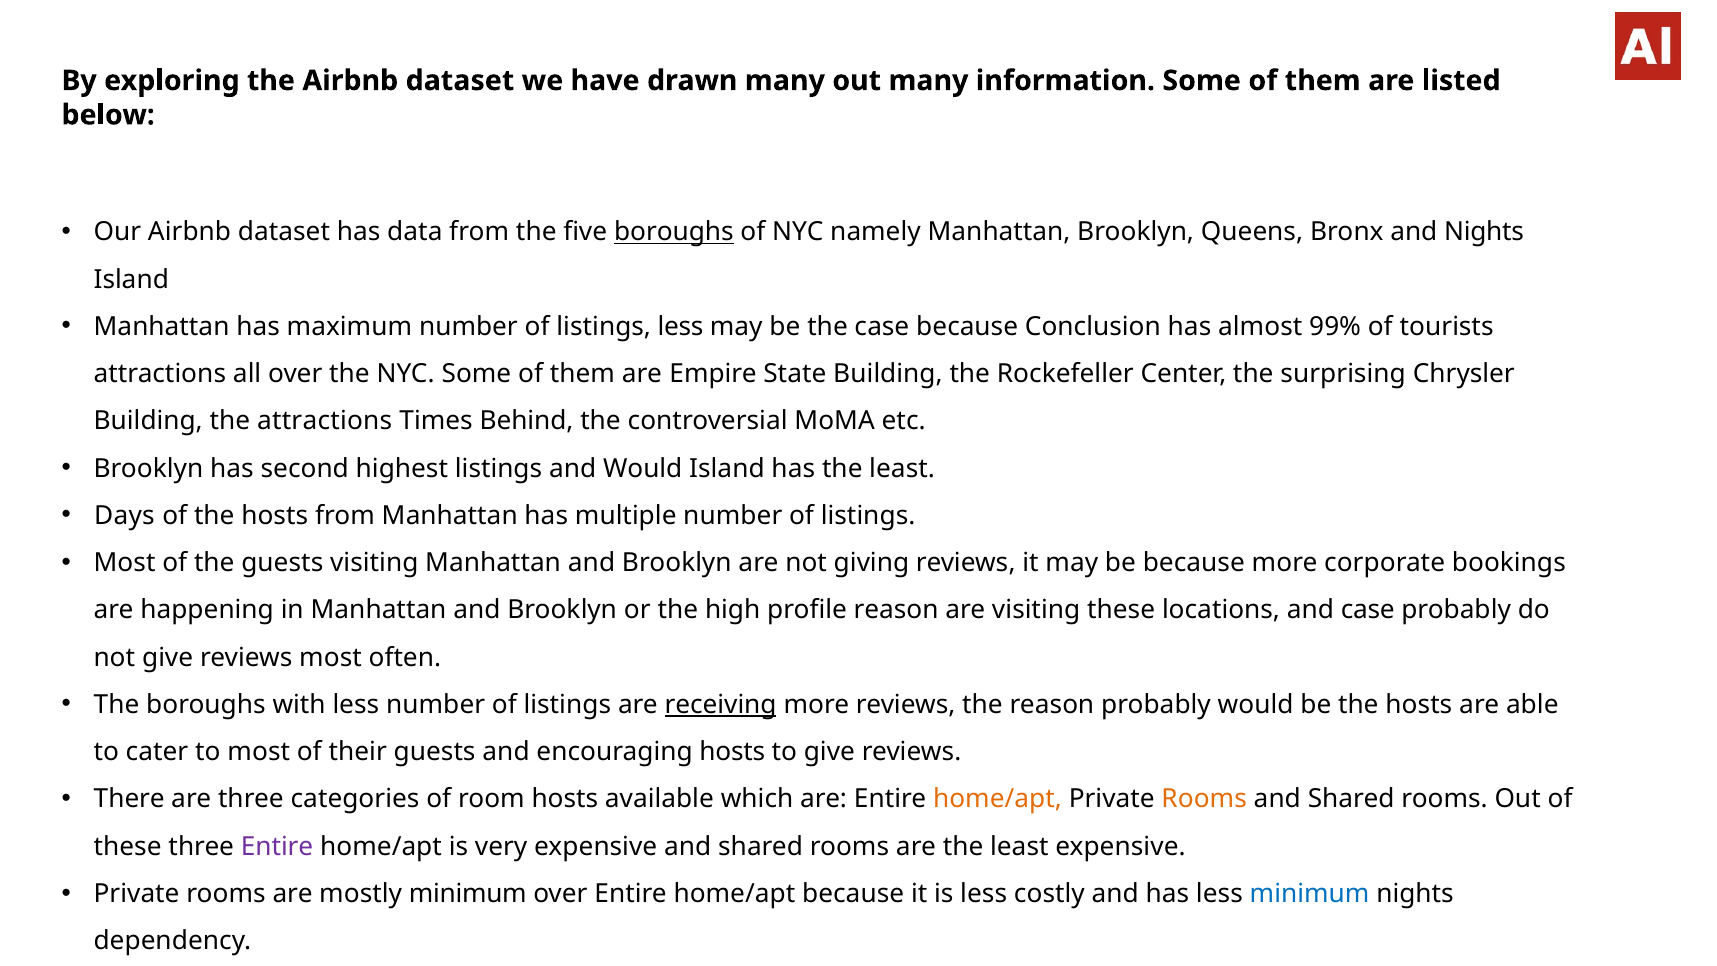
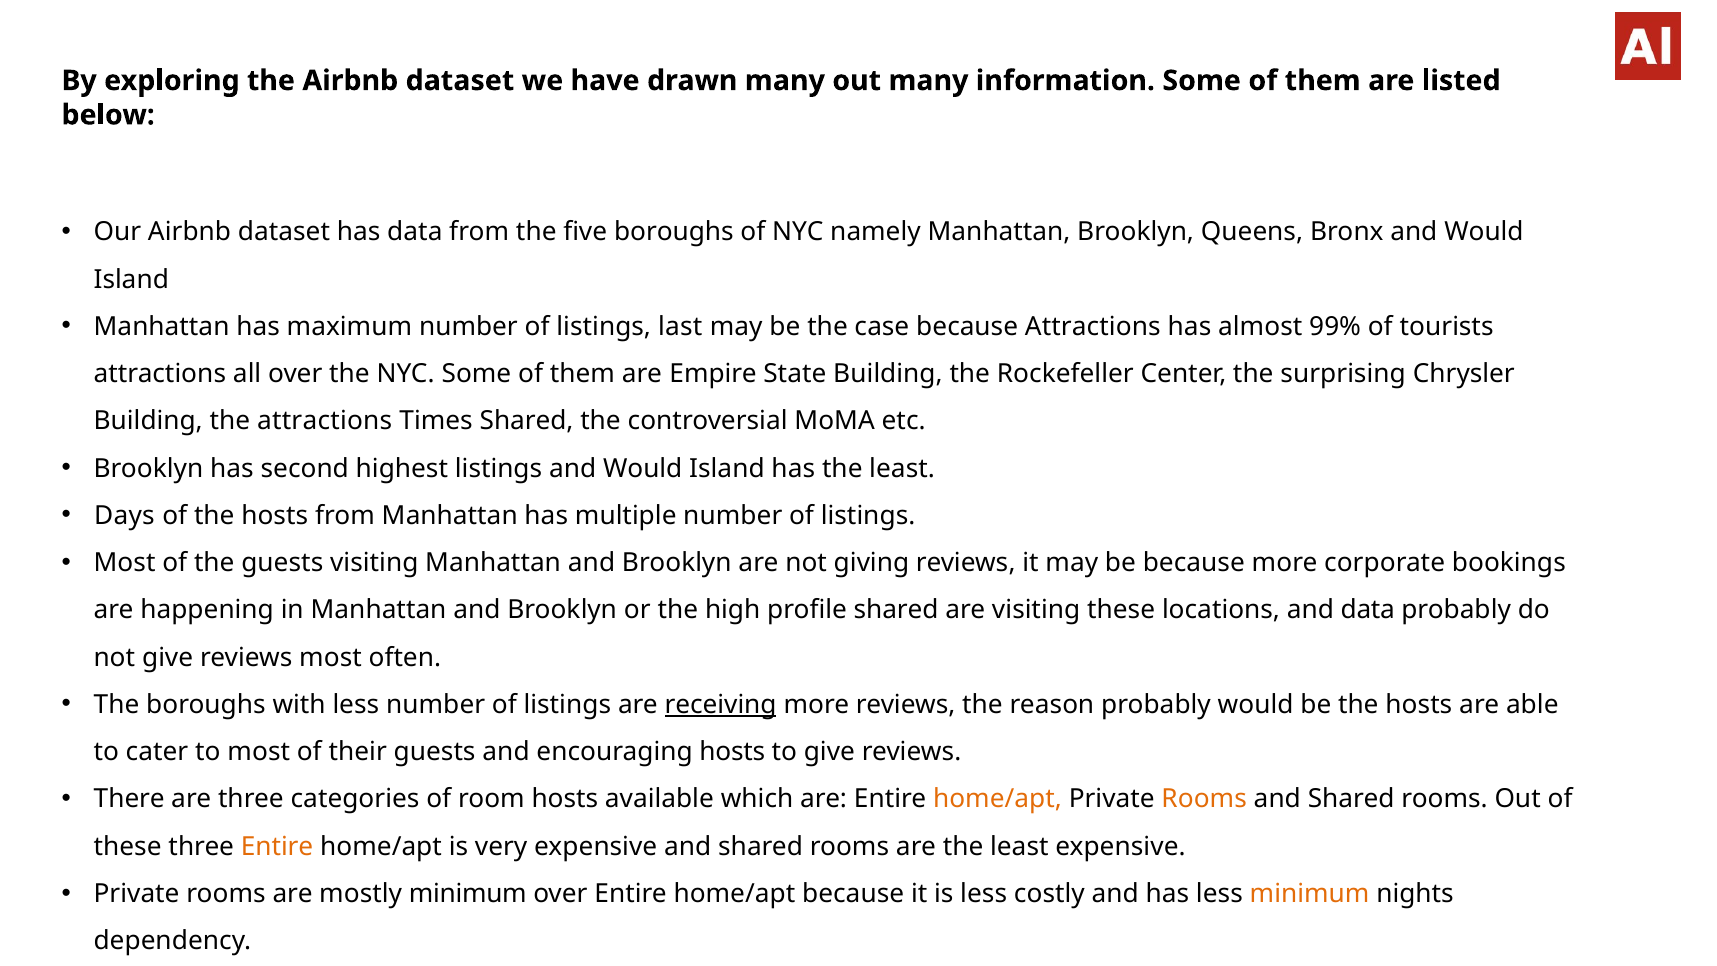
boroughs at (674, 232) underline: present -> none
Bronx and Nights: Nights -> Would
listings less: less -> last
because Conclusion: Conclusion -> Attractions
Times Behind: Behind -> Shared
profile reason: reason -> shared
and case: case -> data
Entire at (277, 846) colour: purple -> orange
minimum at (1310, 894) colour: blue -> orange
